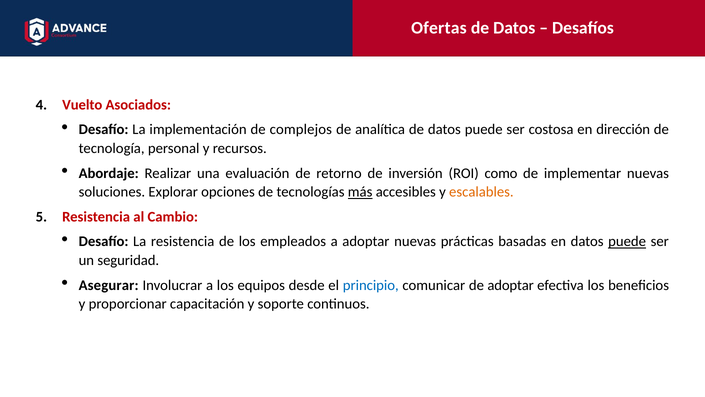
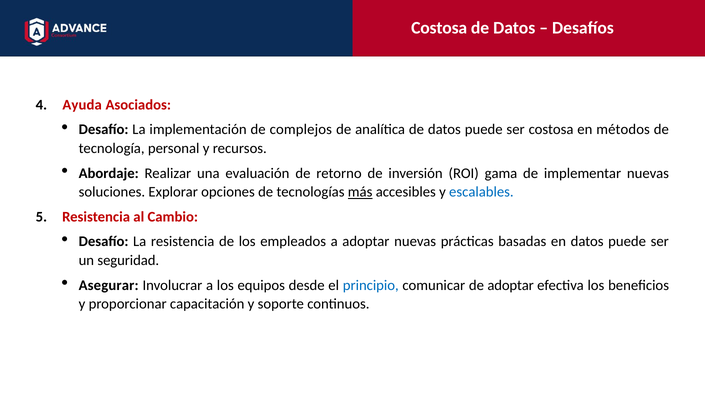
Ofertas at (439, 28): Ofertas -> Costosa
Vuelto: Vuelto -> Ayuda
dirección: dirección -> métodos
como: como -> gama
escalables colour: orange -> blue
puede at (627, 241) underline: present -> none
